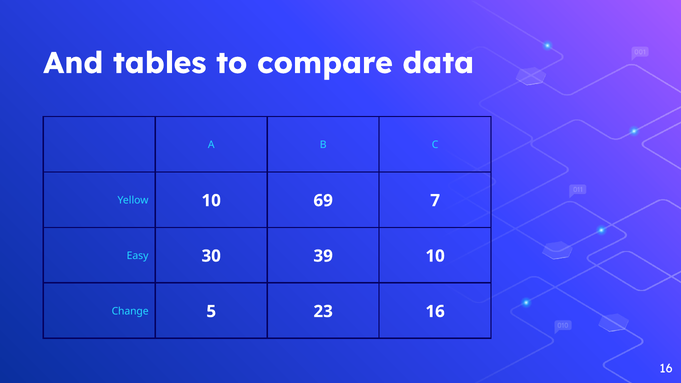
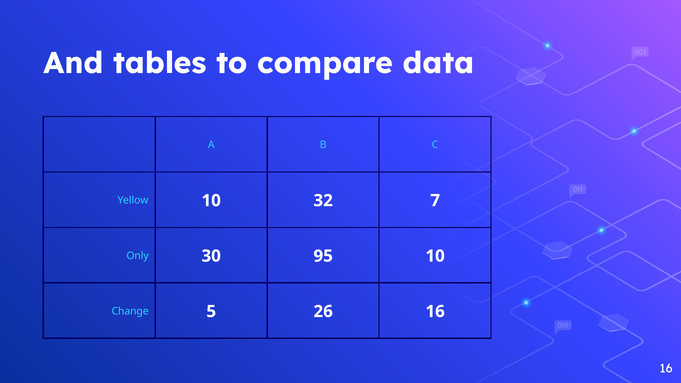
69: 69 -> 32
Easy: Easy -> Only
39: 39 -> 95
23: 23 -> 26
